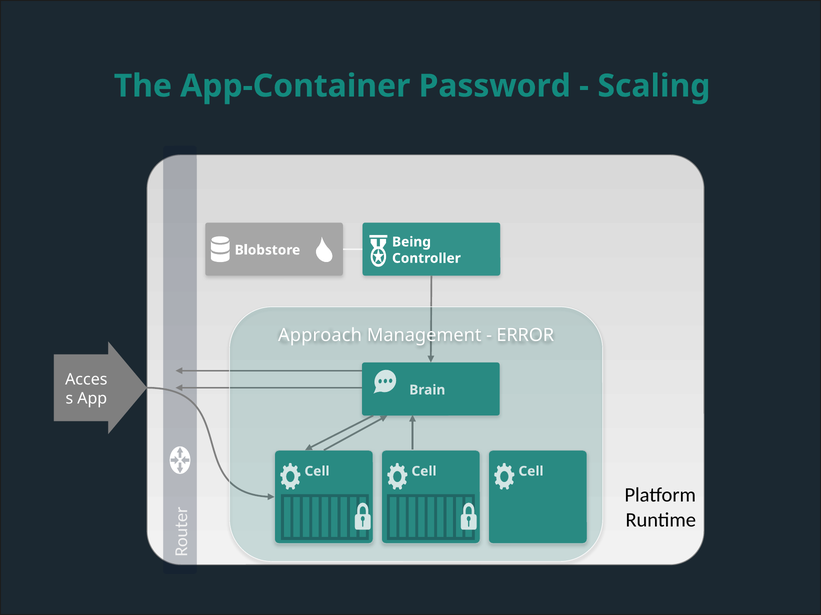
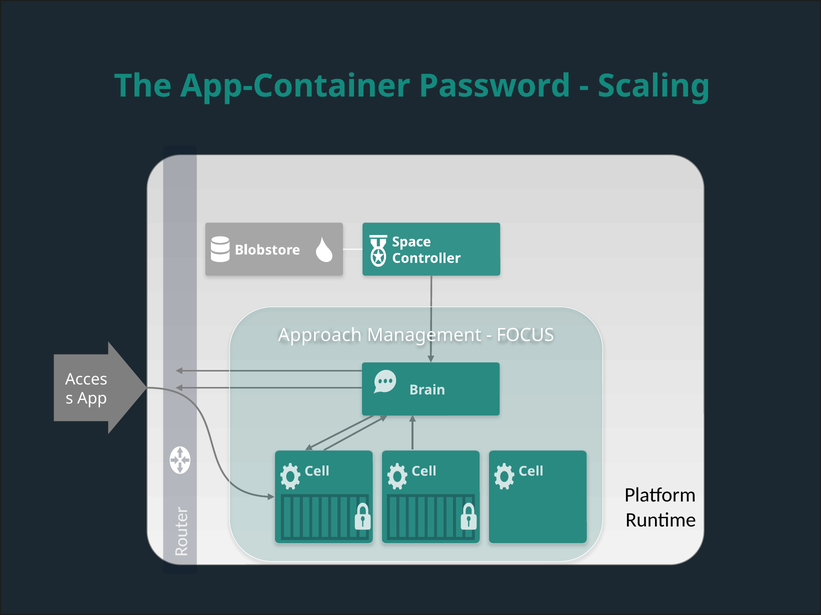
Being: Being -> Space
ERROR: ERROR -> FOCUS
